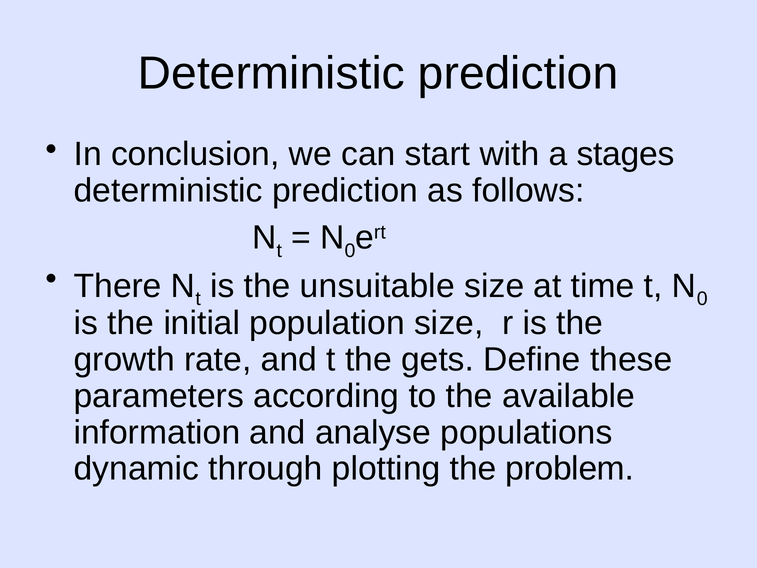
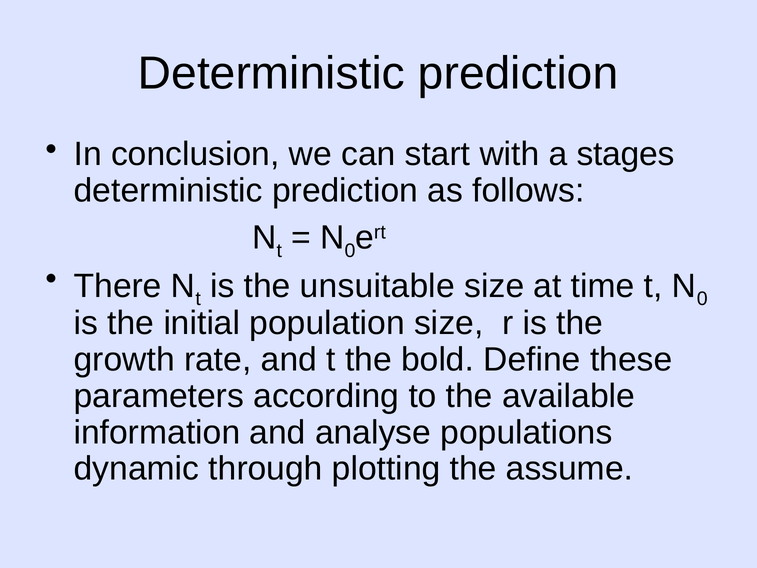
gets: gets -> bold
problem: problem -> assume
